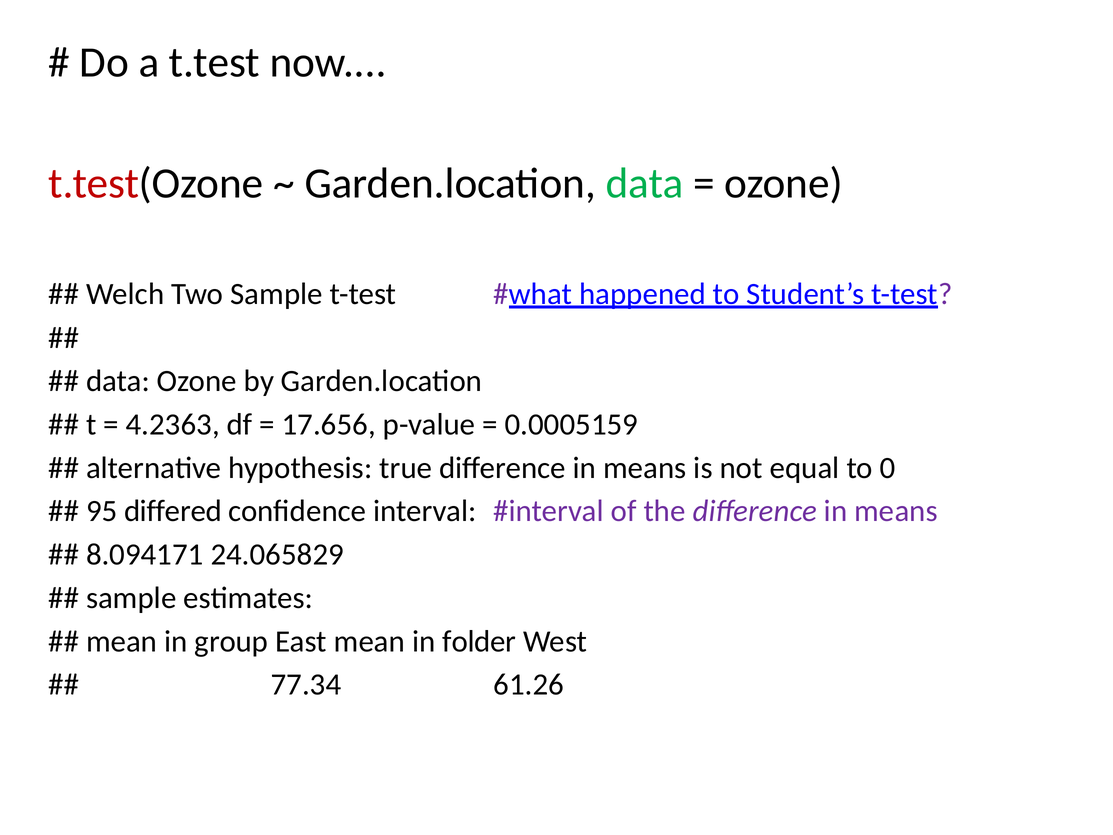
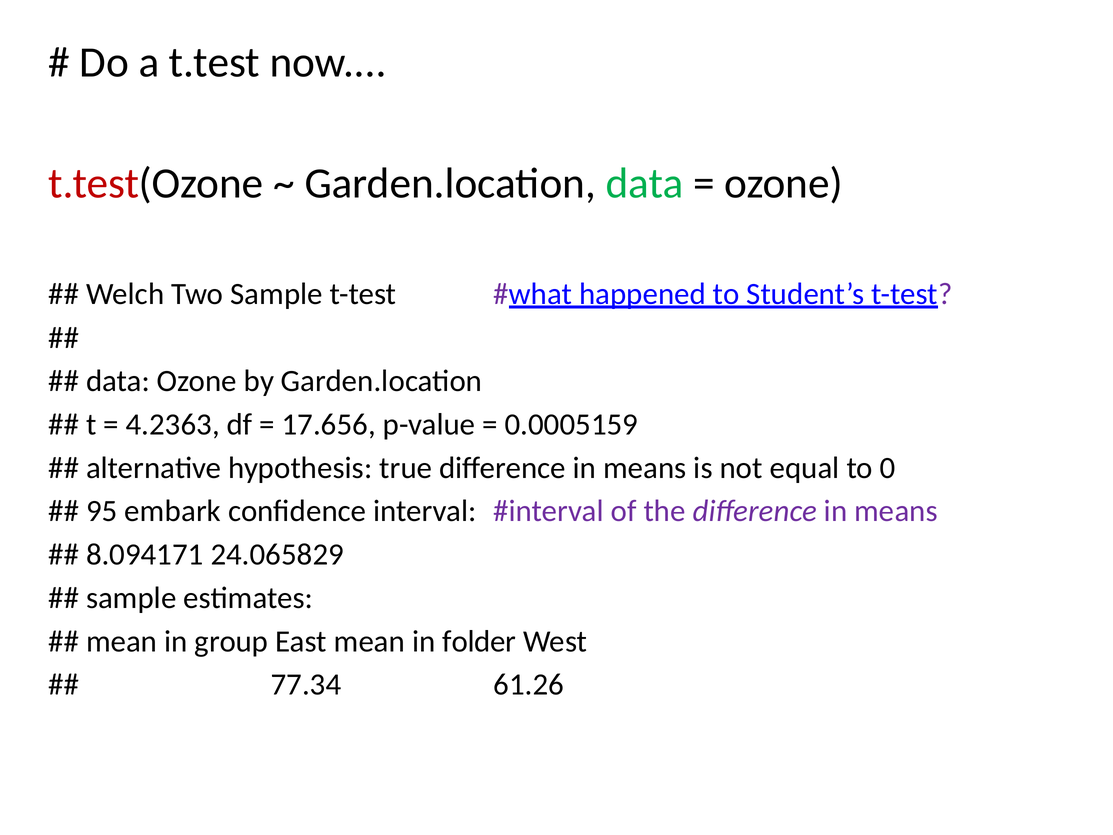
differed: differed -> embark
